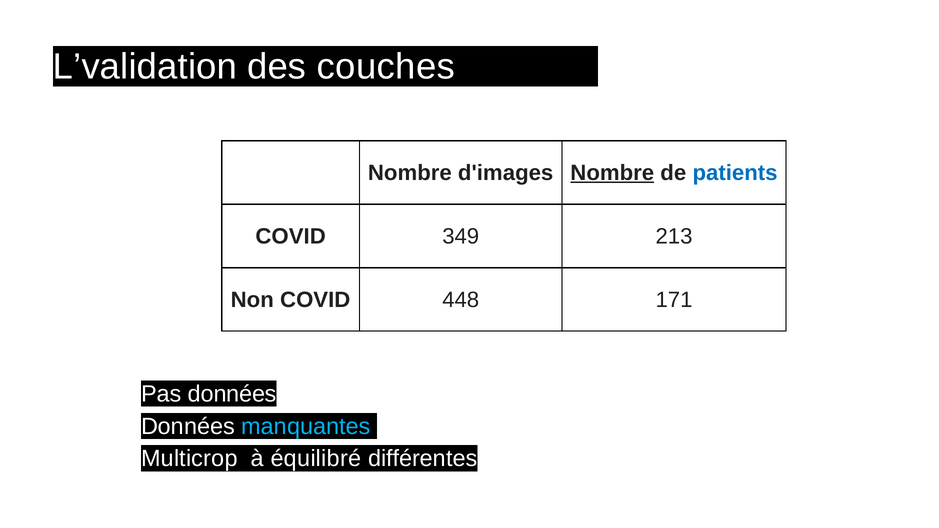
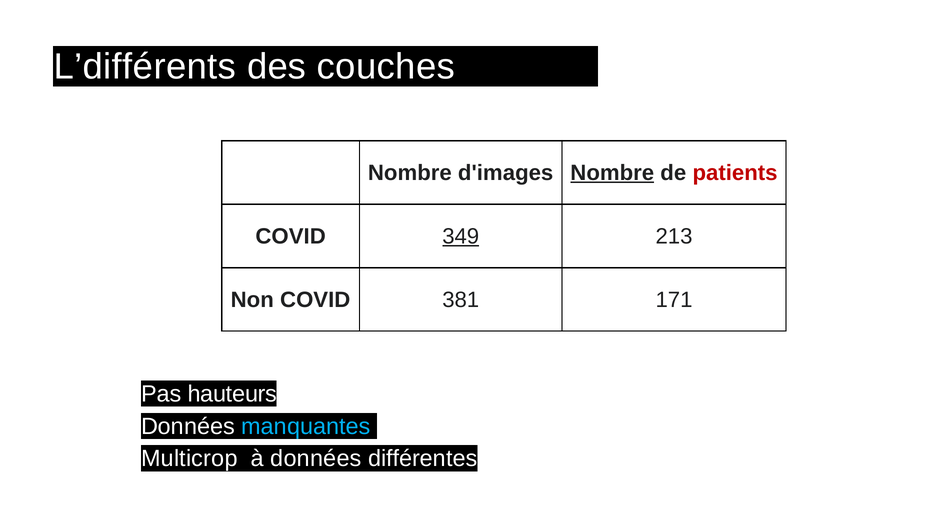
L’validation: L’validation -> L’différents
patients colour: blue -> red
349 underline: none -> present
448: 448 -> 381
Pas données: données -> hauteurs
à équilibré: équilibré -> données
